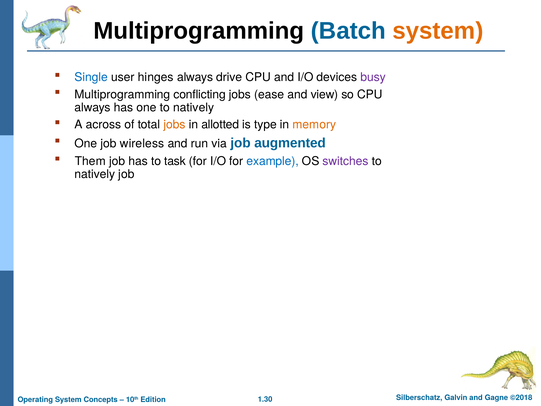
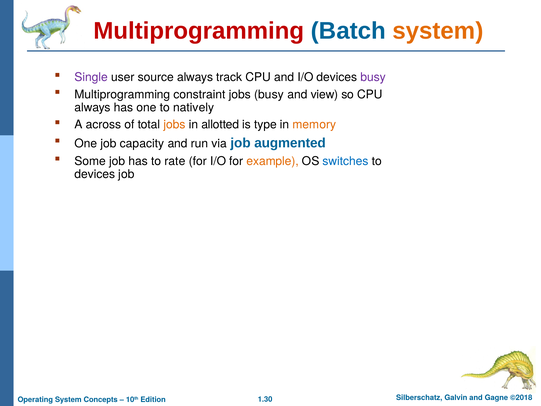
Multiprogramming at (199, 31) colour: black -> red
Single colour: blue -> purple
hinges: hinges -> source
drive: drive -> track
conflicting: conflicting -> constraint
jobs ease: ease -> busy
wireless: wireless -> capacity
Them: Them -> Some
task: task -> rate
example colour: blue -> orange
switches colour: purple -> blue
natively at (95, 174): natively -> devices
